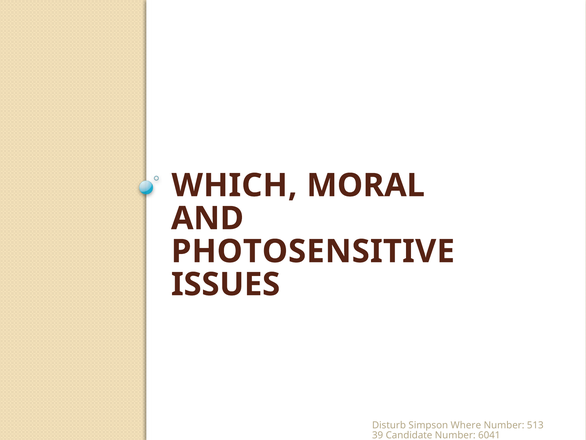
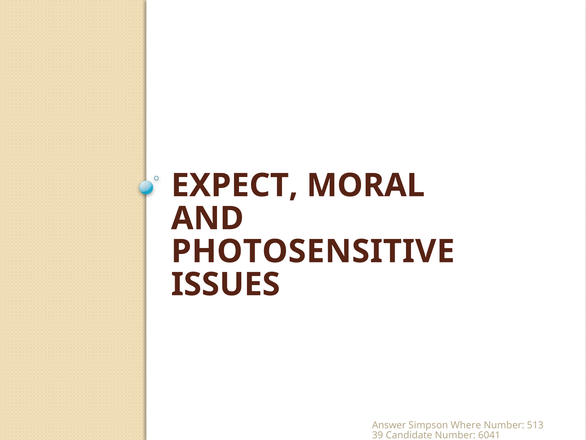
WHICH: WHICH -> EXPECT
Disturb: Disturb -> Answer
